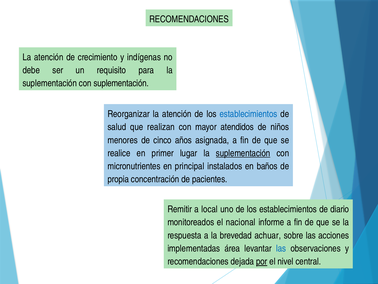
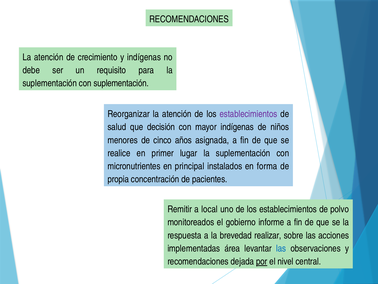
establecimientos at (248, 114) colour: blue -> purple
realizan: realizan -> decisión
mayor atendidos: atendidos -> indígenas
suplementación at (243, 153) underline: present -> none
baños: baños -> forma
diario: diario -> polvo
nacional: nacional -> gobierno
achuar: achuar -> realizar
